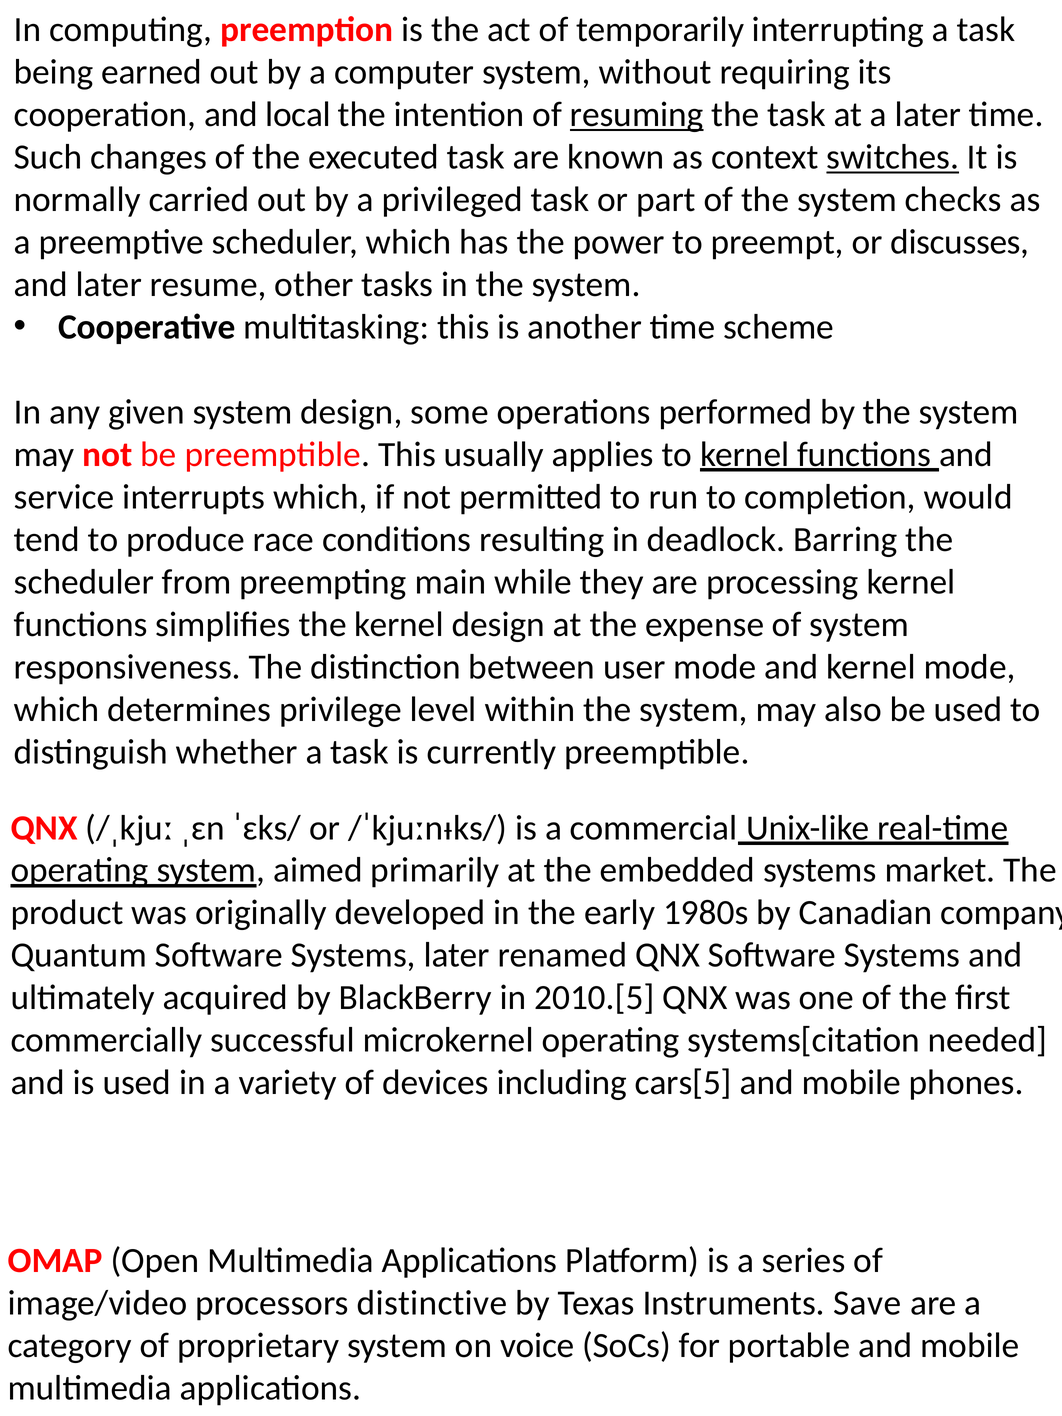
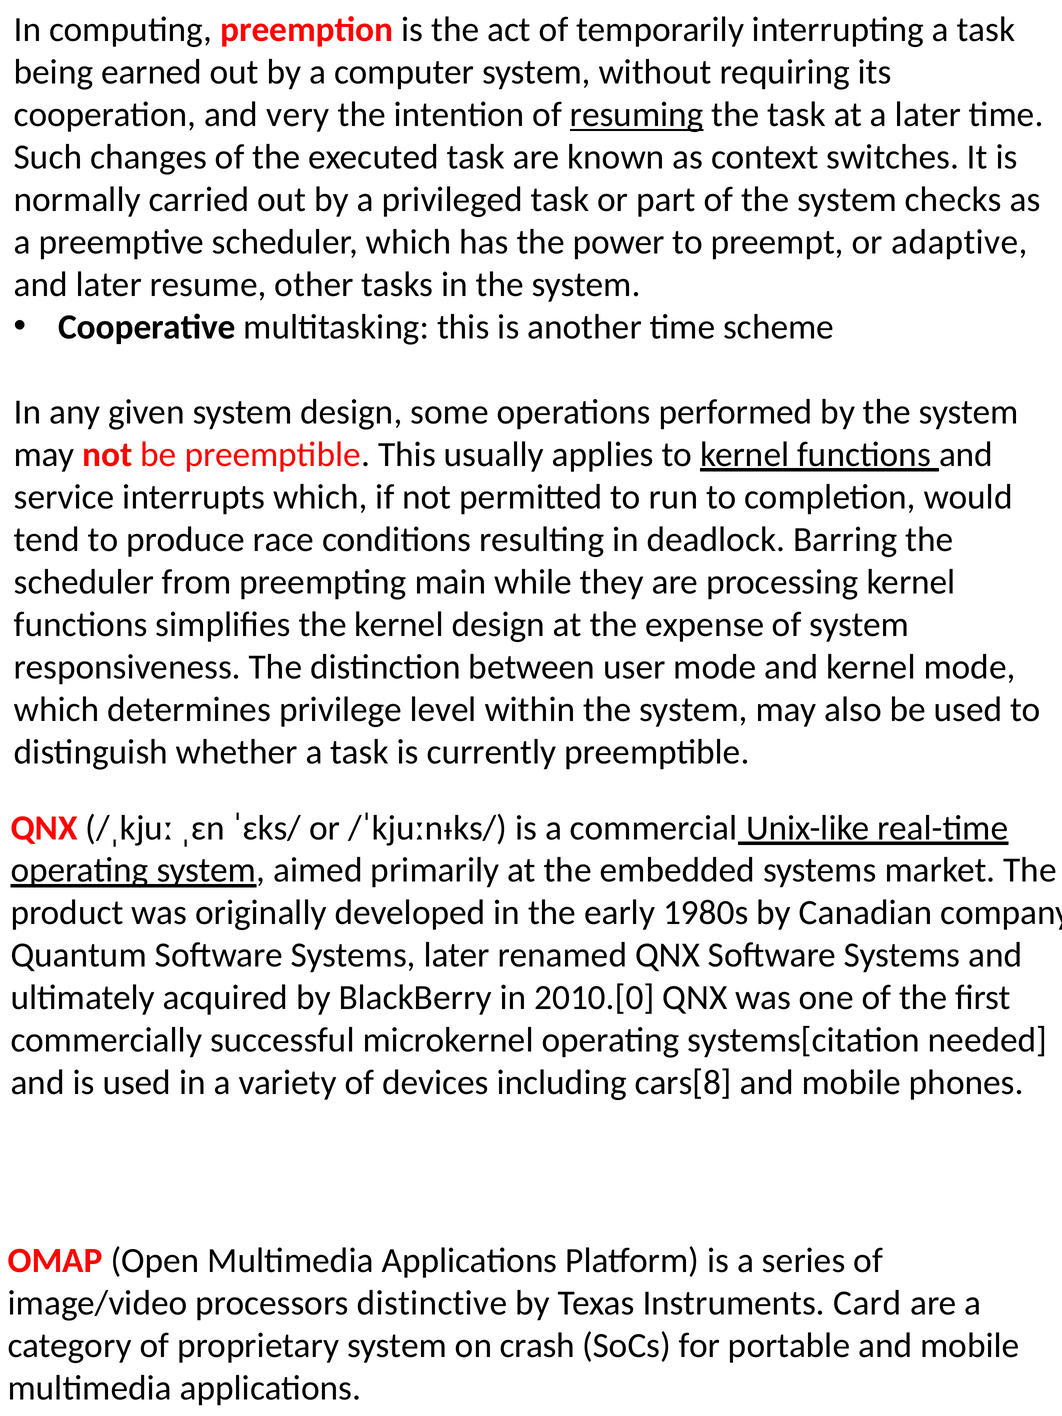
local: local -> very
switches underline: present -> none
discusses: discusses -> adaptive
2010.[5: 2010.[5 -> 2010.[0
cars[5: cars[5 -> cars[8
Save: Save -> Card
voice: voice -> crash
